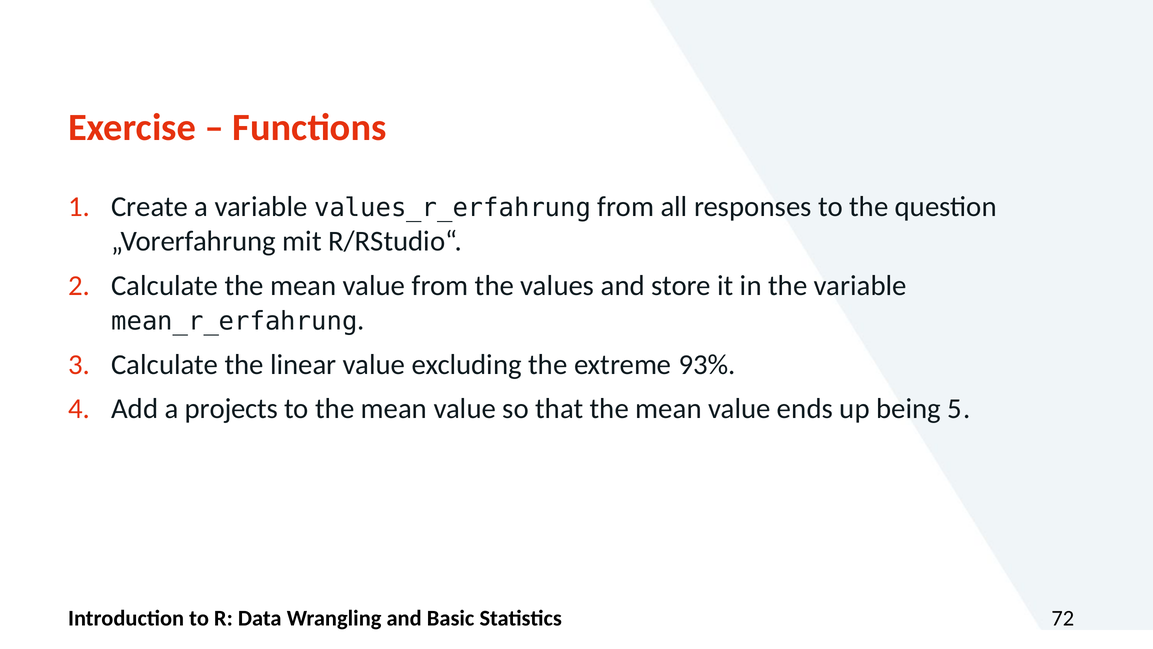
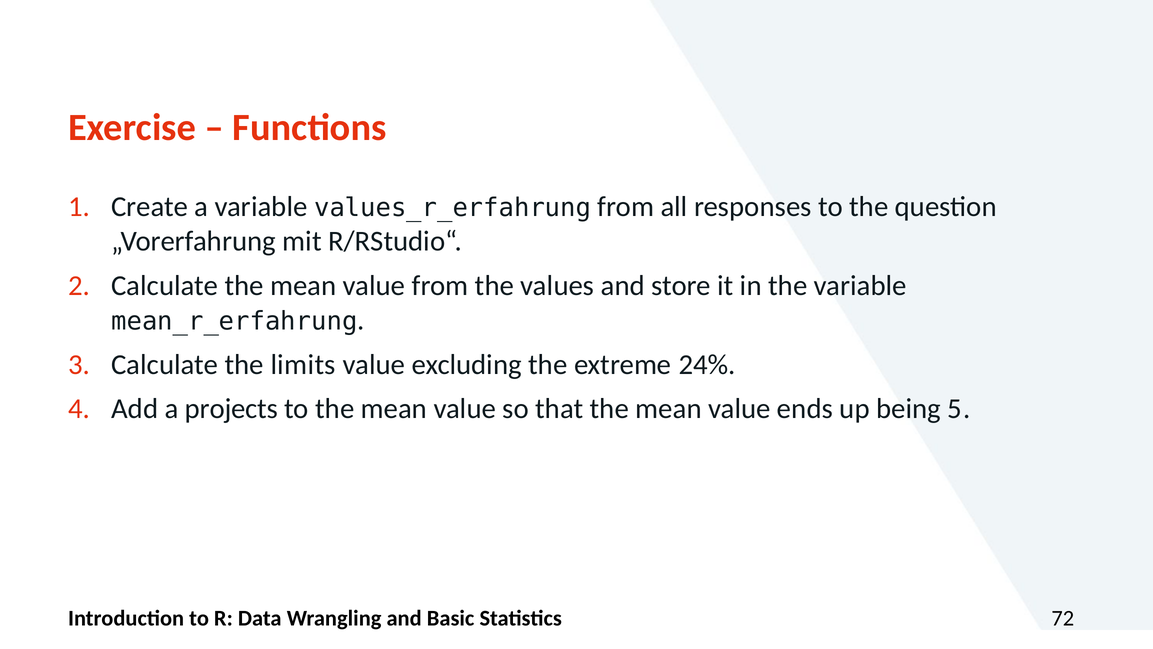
linear: linear -> limits
93%: 93% -> 24%
